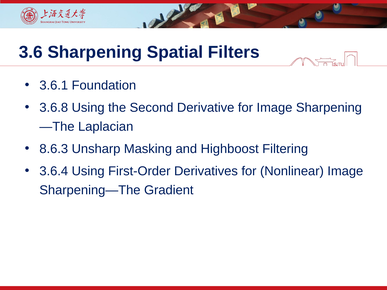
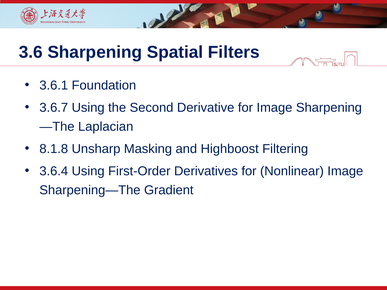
3.6.8: 3.6.8 -> 3.6.7
8.6.3: 8.6.3 -> 8.1.8
